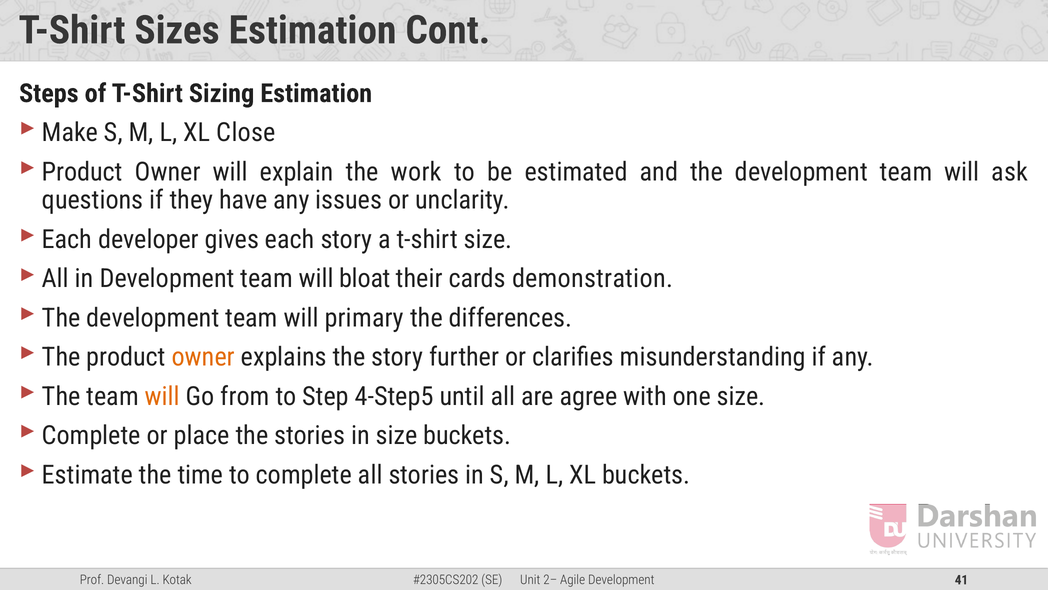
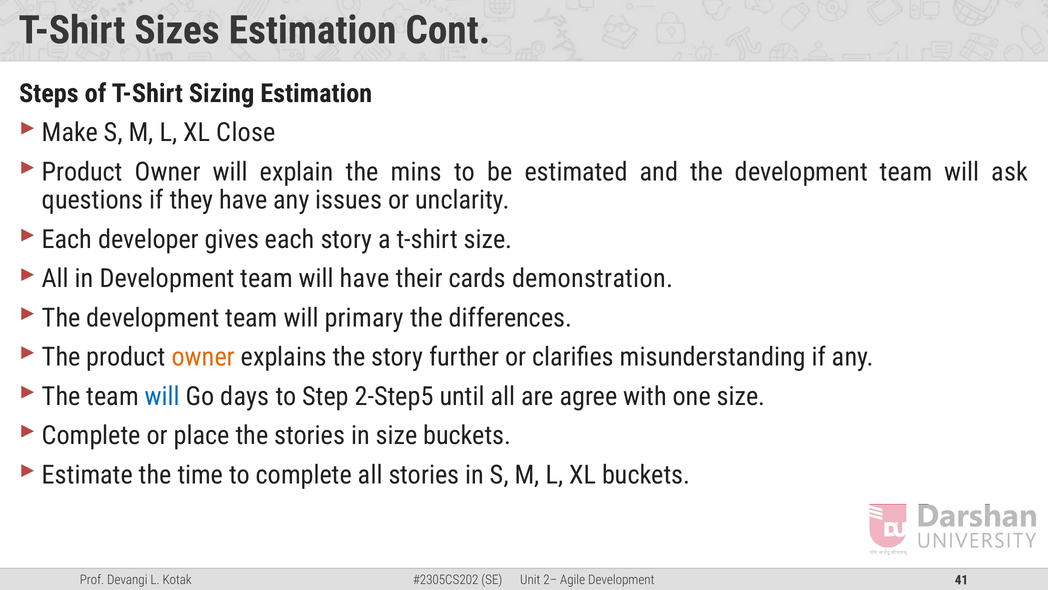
work: work -> mins
will bloat: bloat -> have
will at (162, 396) colour: orange -> blue
from: from -> days
4-Step5: 4-Step5 -> 2-Step5
